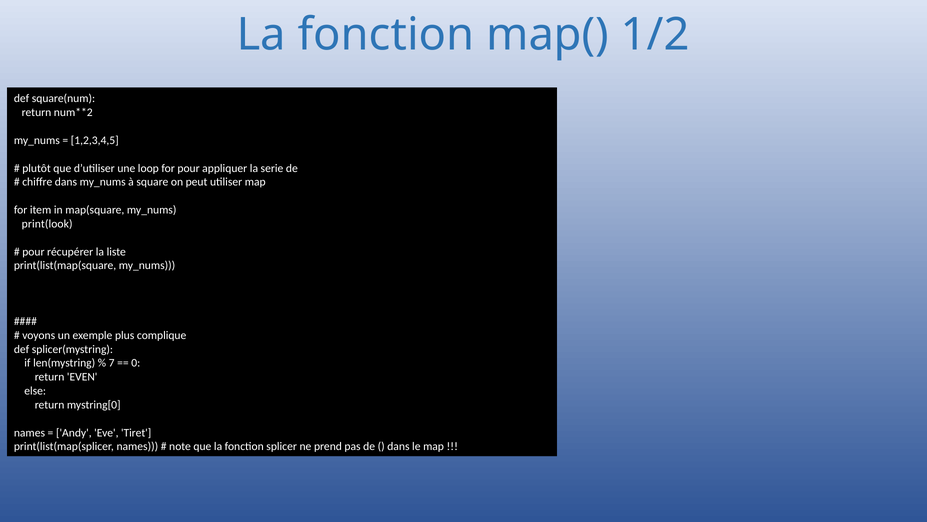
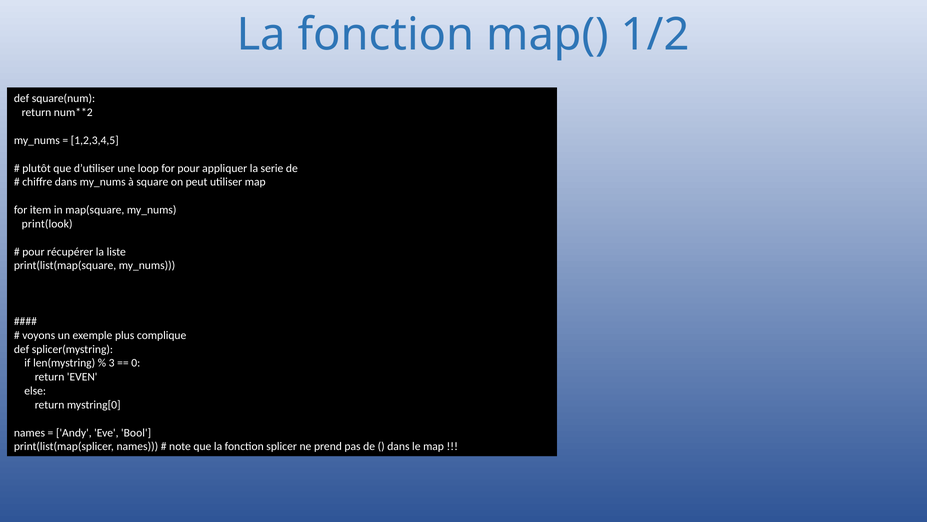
7: 7 -> 3
Tiret: Tiret -> Bool
